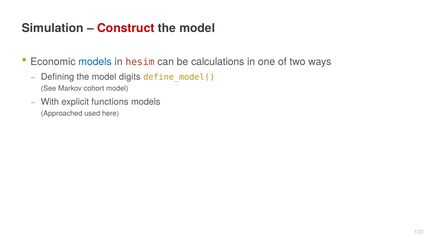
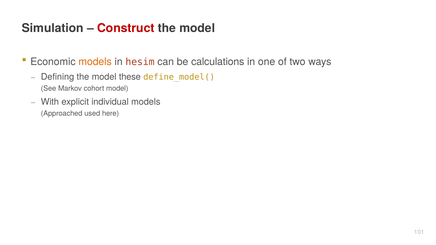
models at (95, 62) colour: blue -> orange
digits: digits -> these
functions: functions -> individual
